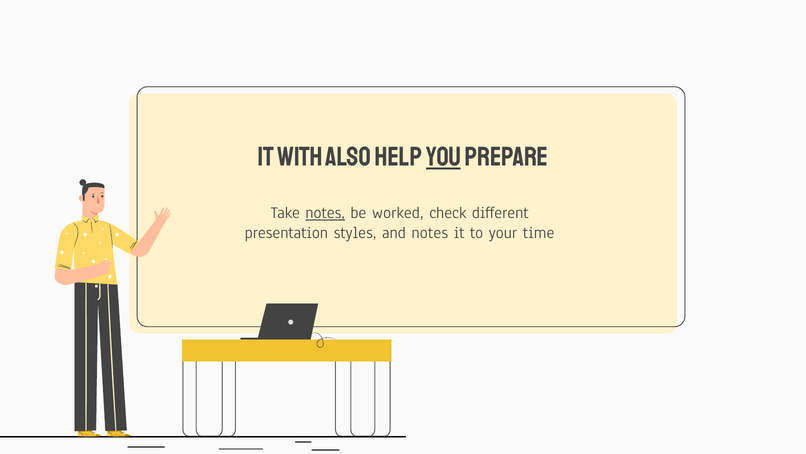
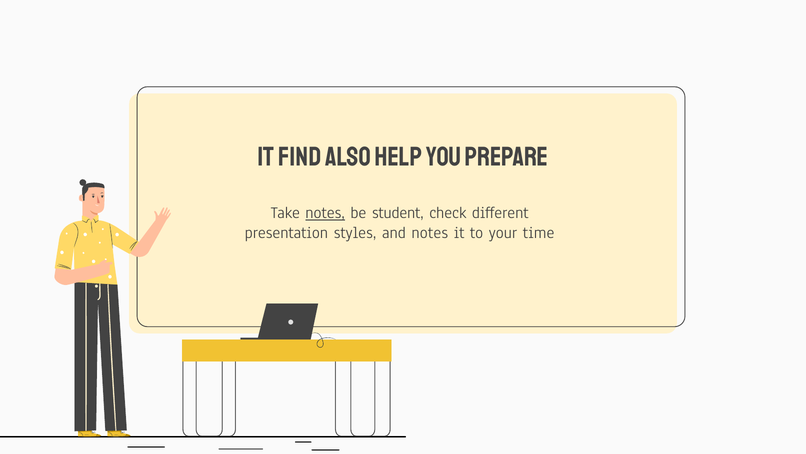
with: with -> find
you underline: present -> none
worked: worked -> student
